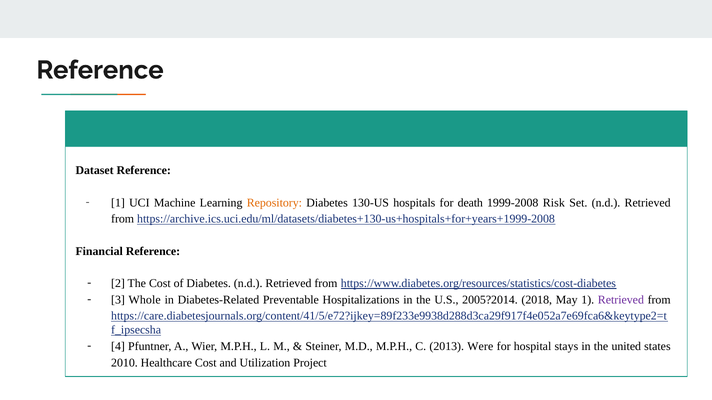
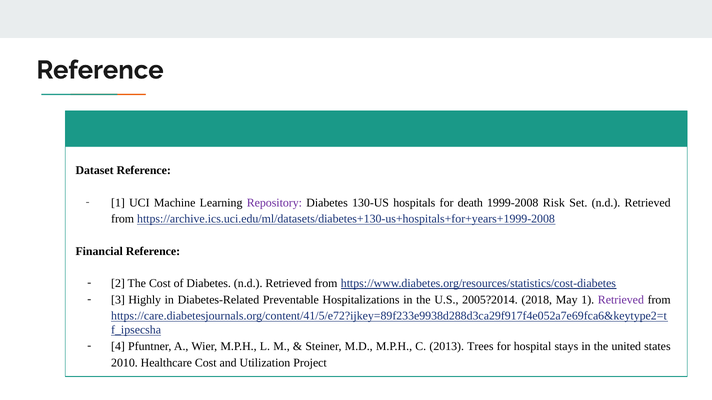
Repository colour: orange -> purple
Whole: Whole -> Highly
Were: Were -> Trees
